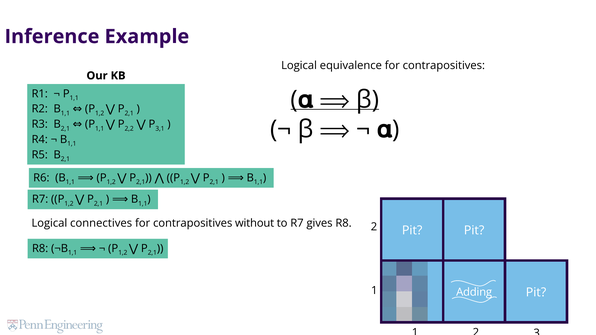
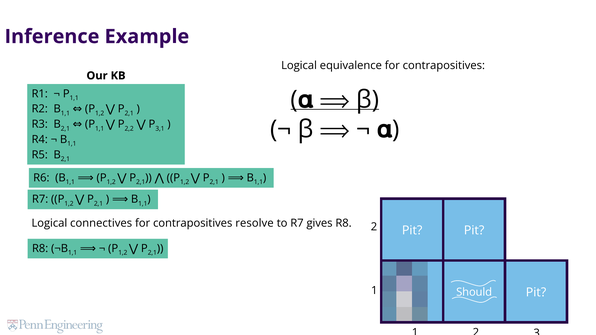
without: without -> resolve
Adding: Adding -> Should
